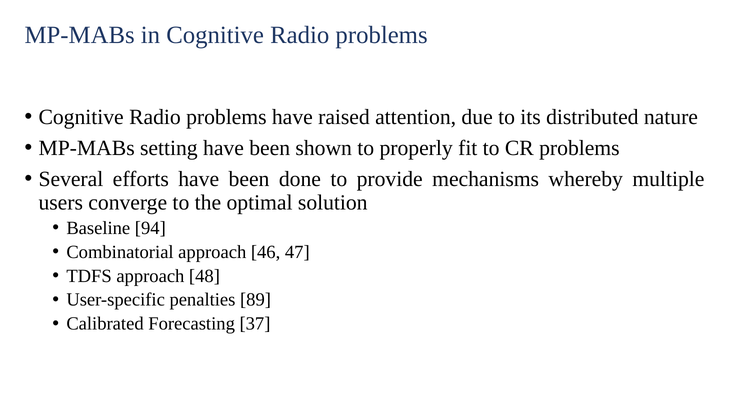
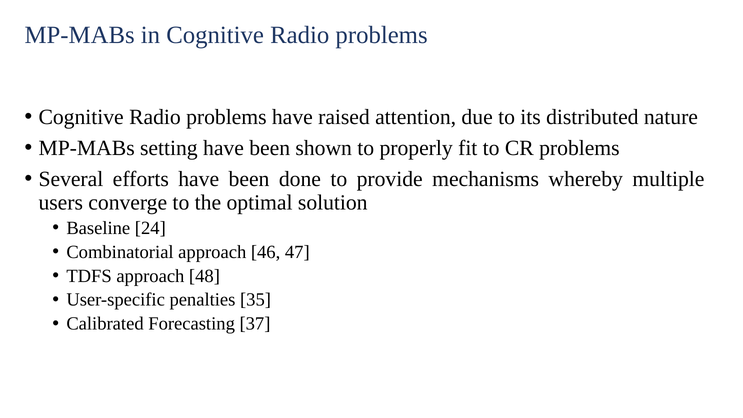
94: 94 -> 24
89: 89 -> 35
